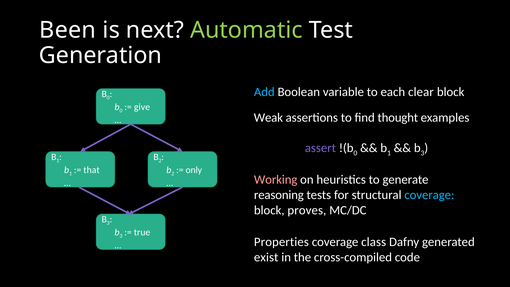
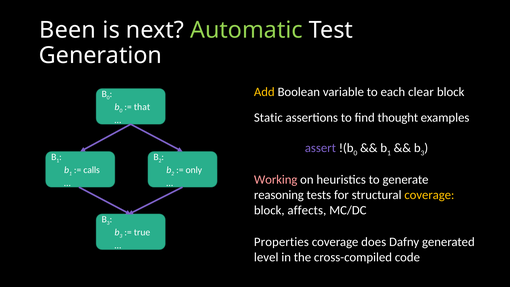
Add colour: light blue -> yellow
give: give -> that
Weak: Weak -> Static
that: that -> calls
coverage at (429, 195) colour: light blue -> yellow
proves: proves -> affects
class: class -> does
exist: exist -> level
